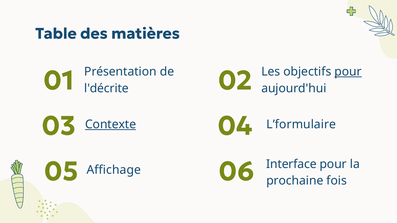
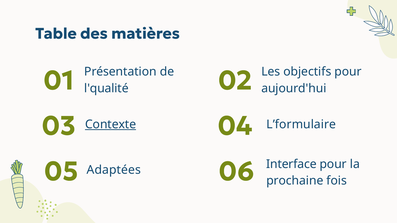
l'décrite: l'décrite -> l'qualité
pour at (348, 72) underline: present -> none
Affichage: Affichage -> Adaptées
